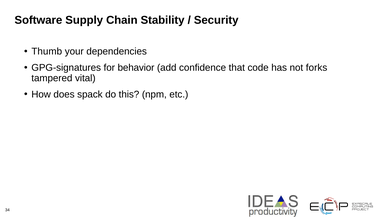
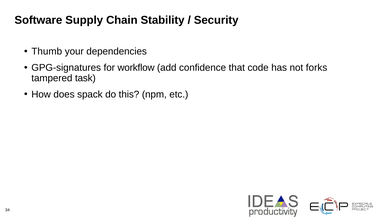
behavior: behavior -> workflow
vital: vital -> task
